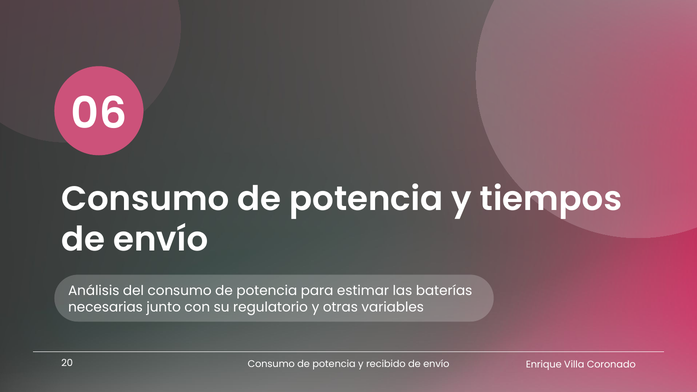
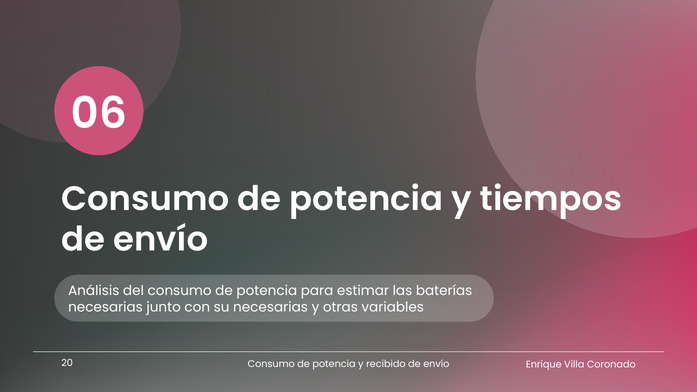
su regulatorio: regulatorio -> necesarias
